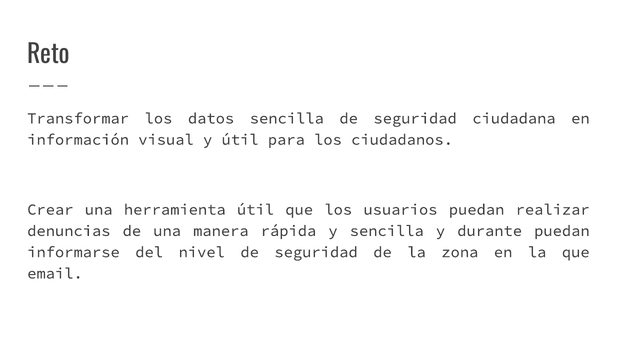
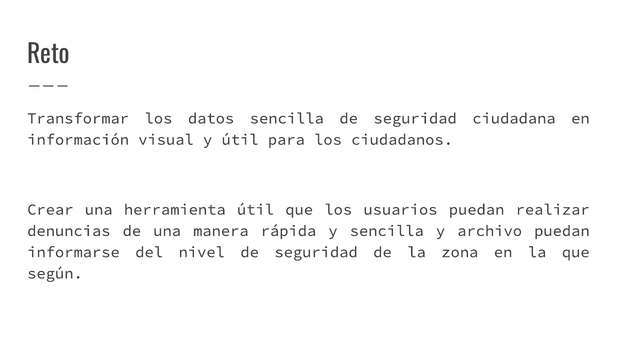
durante: durante -> archivo
email: email -> según
